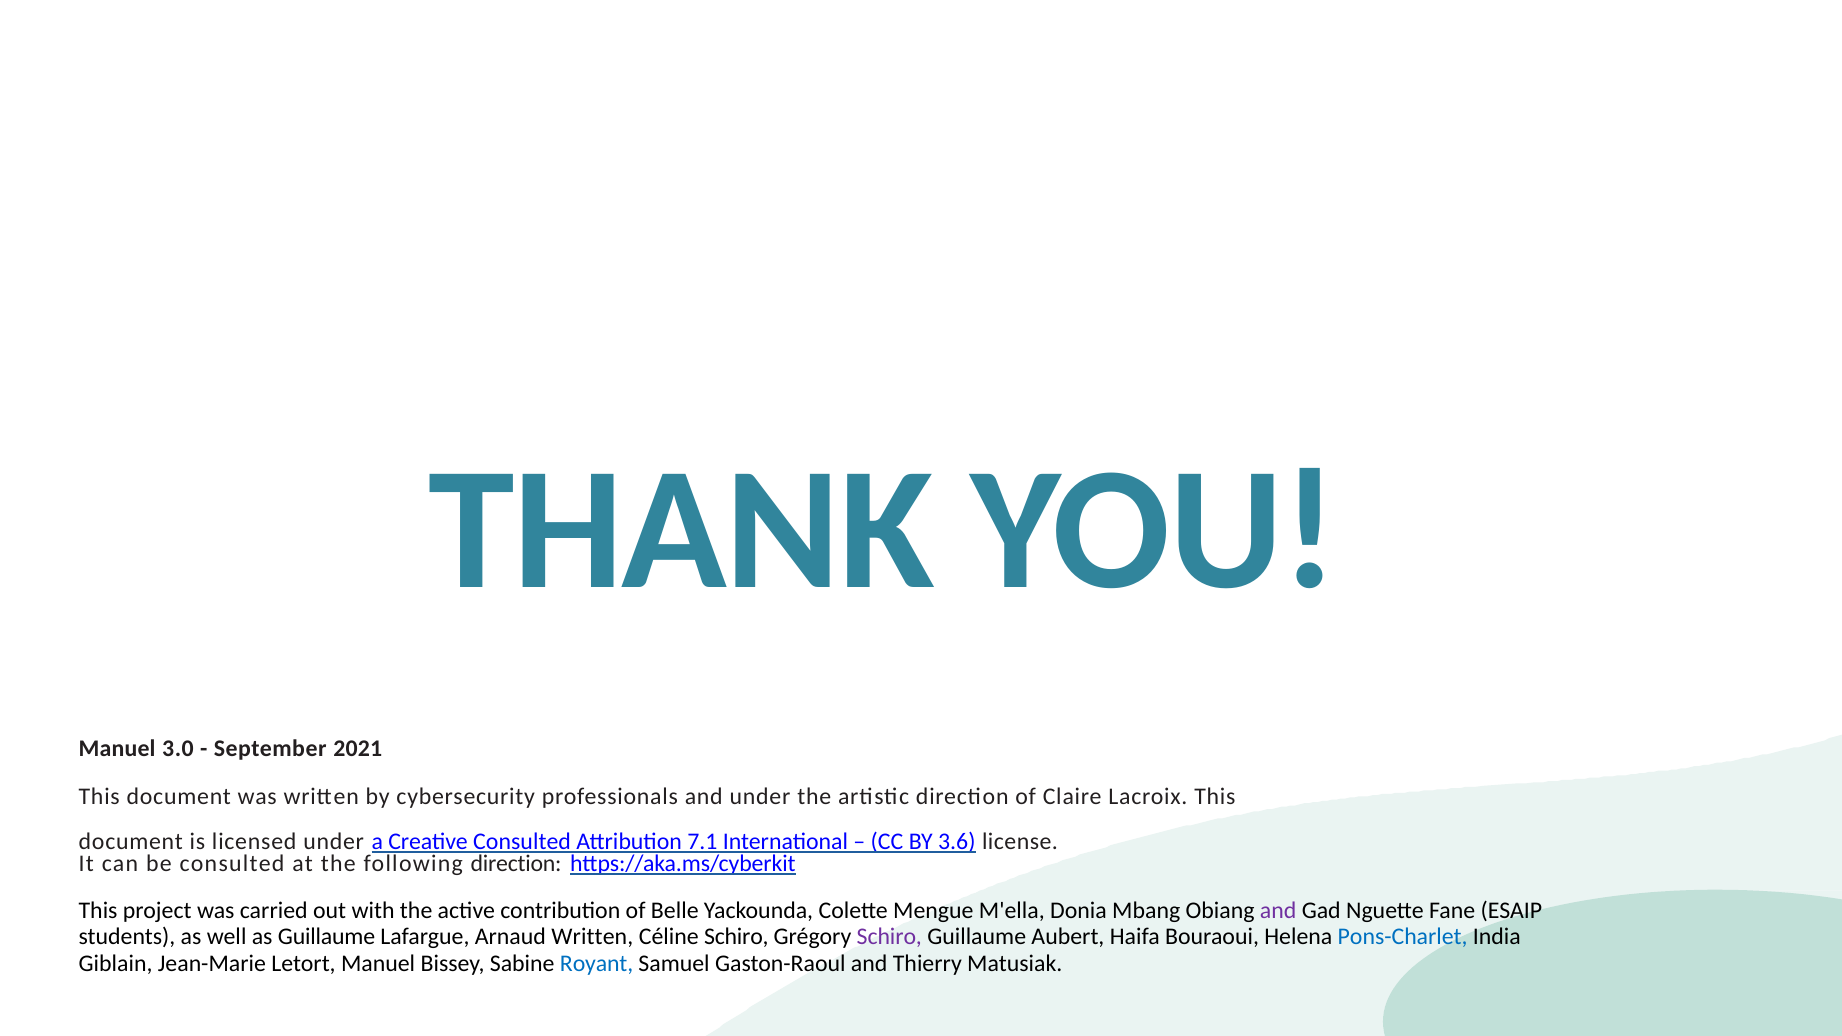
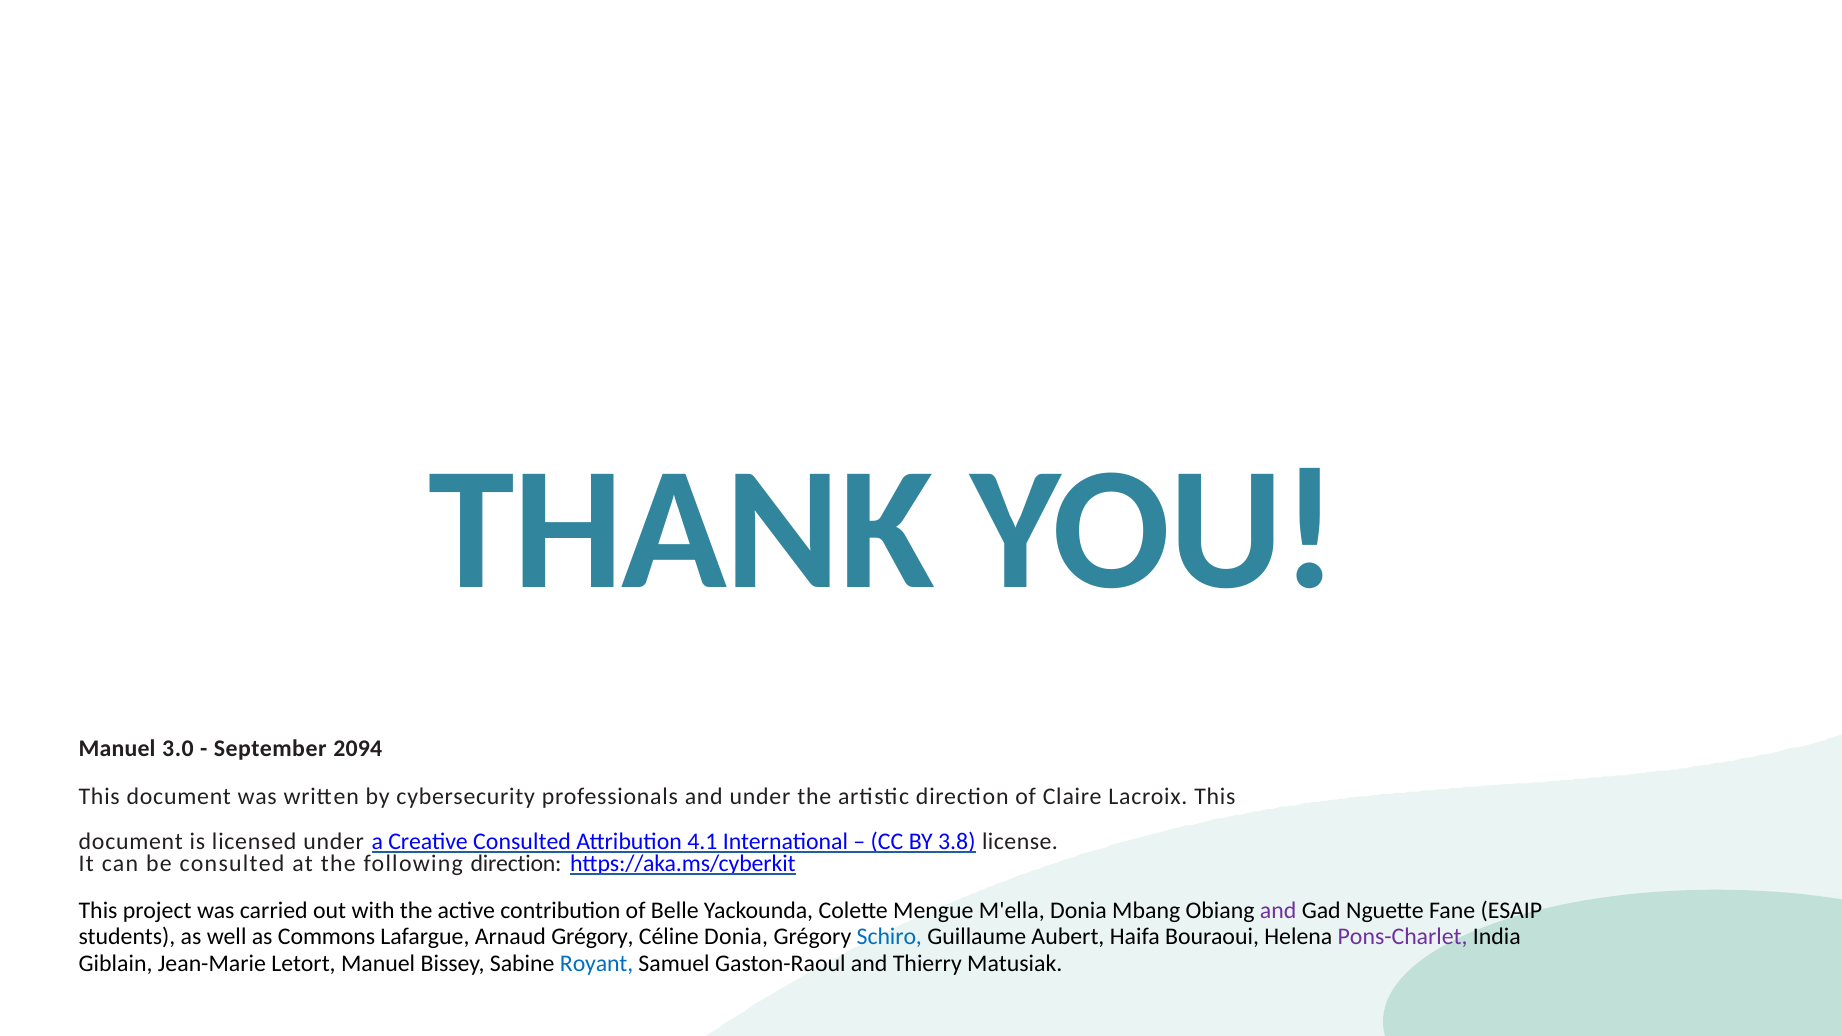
2021: 2021 -> 2094
7.1: 7.1 -> 4.1
3.6: 3.6 -> 3.8
as Guillaume: Guillaume -> Commons
Arnaud Written: Written -> Grégory
Céline Schiro: Schiro -> Donia
Schiro at (889, 937) colour: purple -> blue
Pons-Charlet colour: blue -> purple
